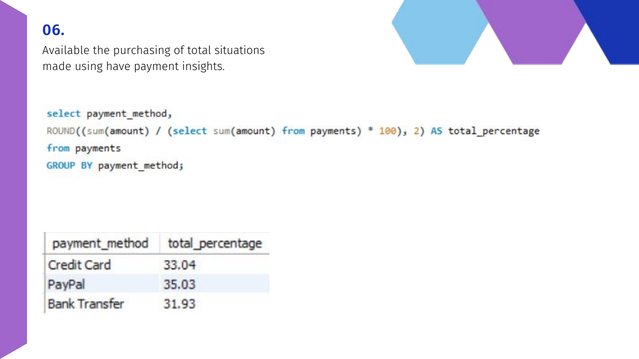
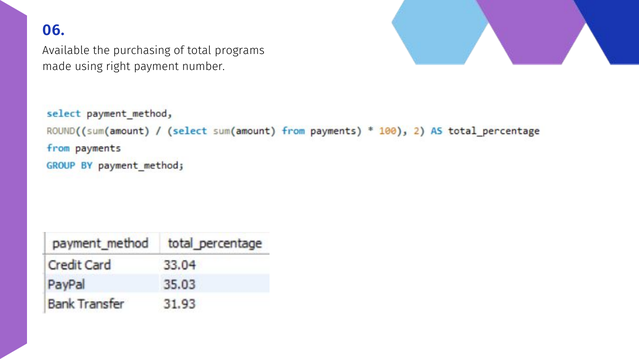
situations: situations -> programs
have: have -> right
insights: insights -> number
